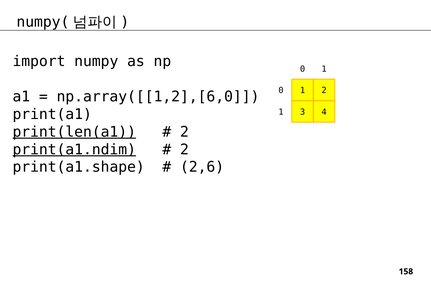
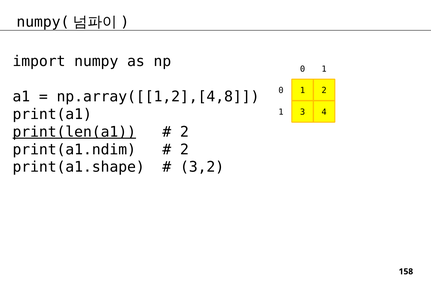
np.array([[1,2],[6,0: np.array([[1,2],[6,0 -> np.array([[1,2],[4,8
print(a1.ndim underline: present -> none
2,6: 2,6 -> 3,2
